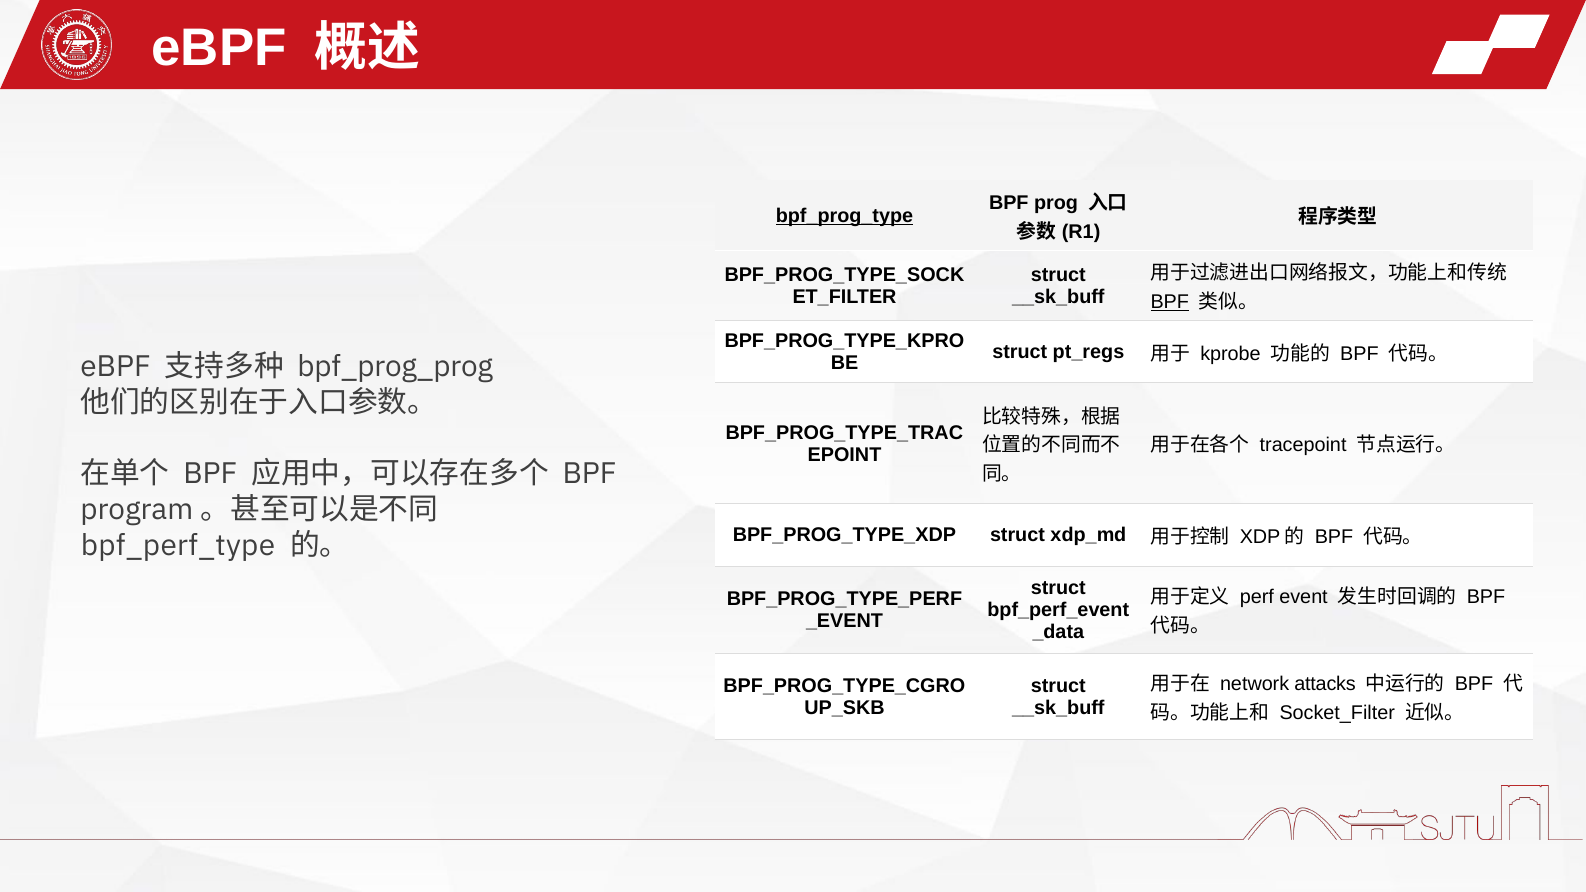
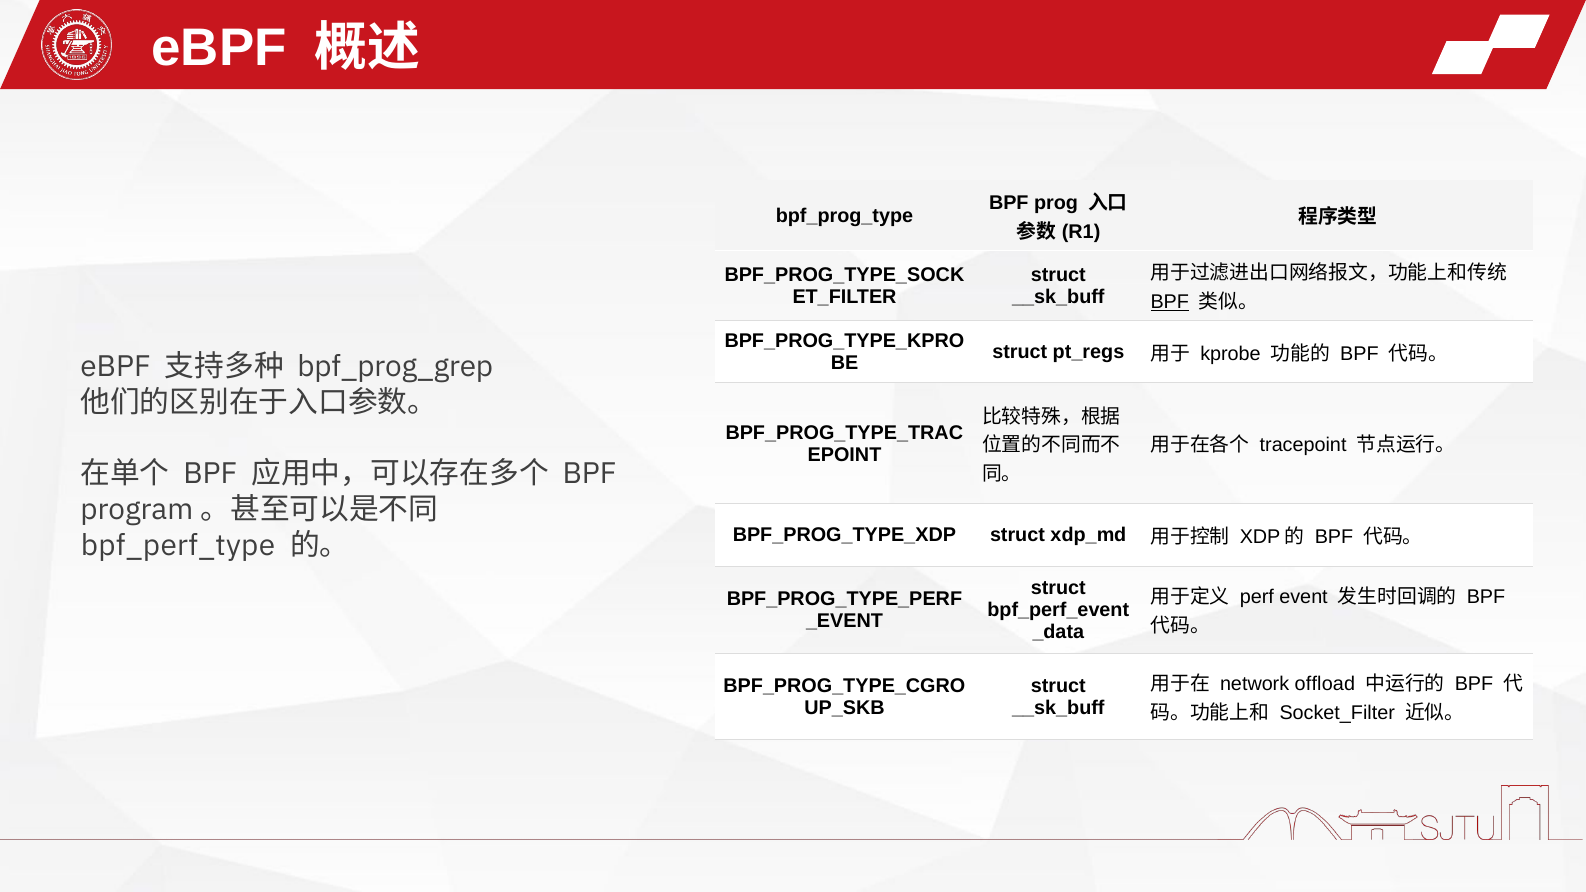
bpf_prog_type underline: present -> none
bpf_prog_prog: bpf_prog_prog -> bpf_prog_grep
attacks: attacks -> offload
